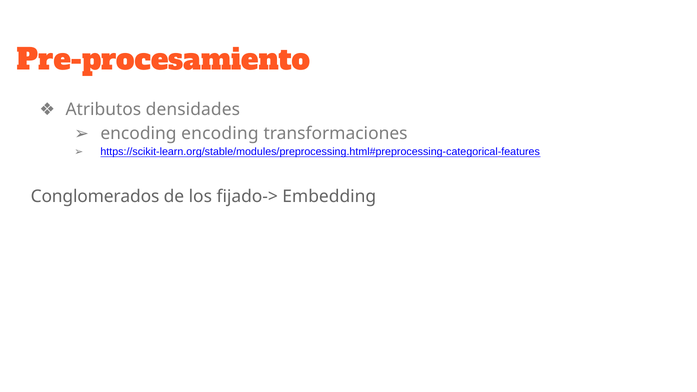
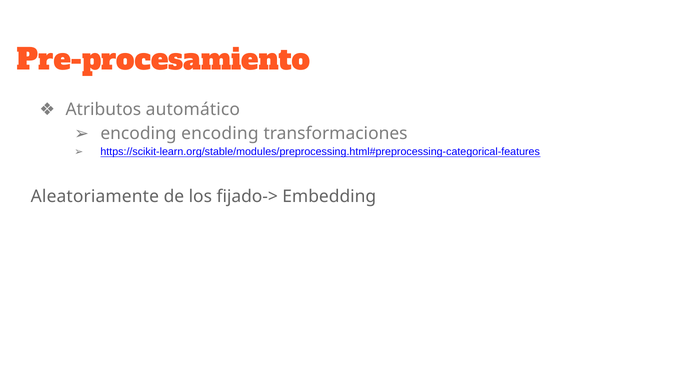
densidades: densidades -> automático
Conglomerados: Conglomerados -> Aleatoriamente
